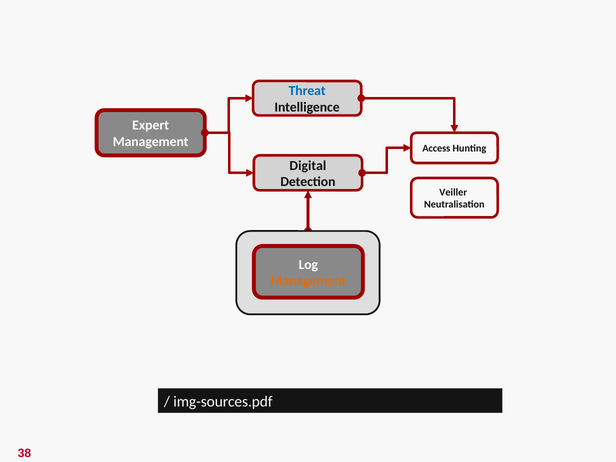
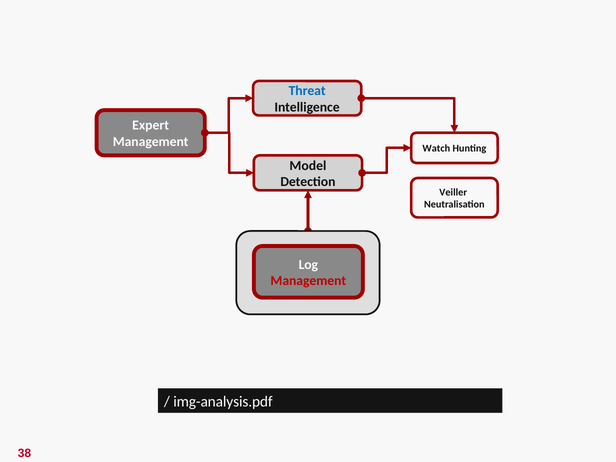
Access: Access -> Watch
Digital: Digital -> Model
Management at (308, 281) colour: orange -> red
img-sources.pdf: img-sources.pdf -> img-analysis.pdf
